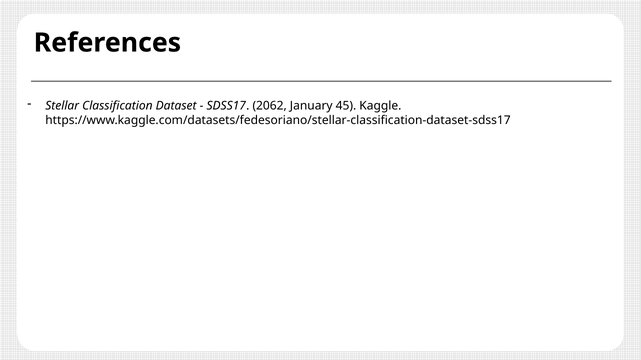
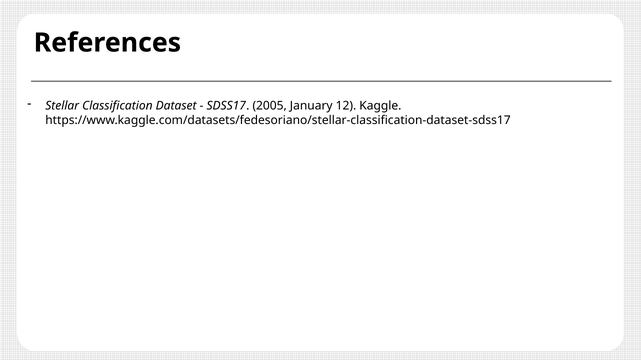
2062: 2062 -> 2005
45: 45 -> 12
